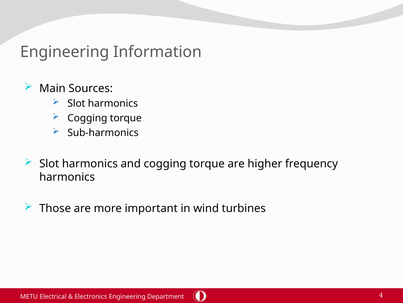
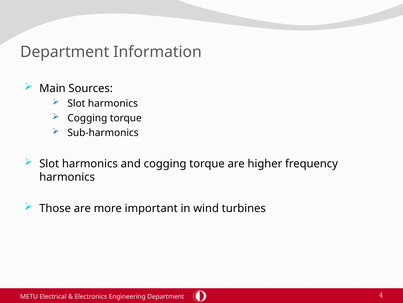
Engineering at (65, 52): Engineering -> Department
